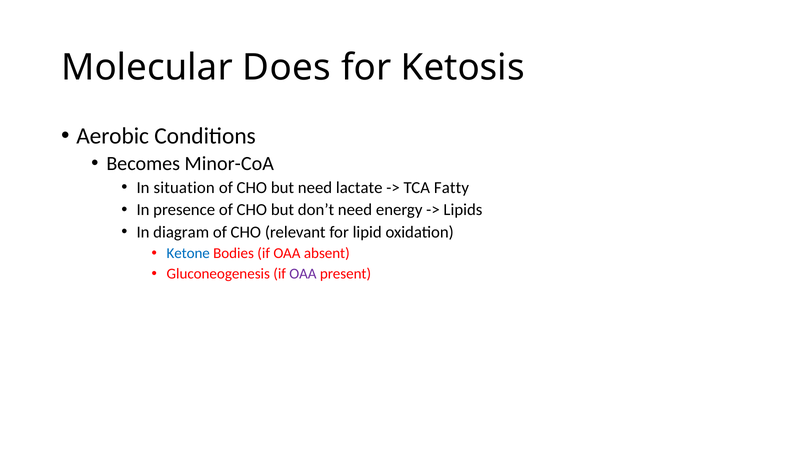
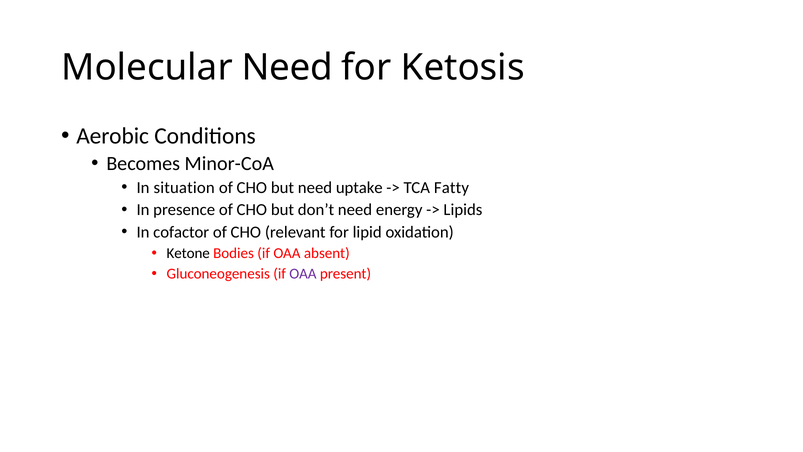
Molecular Does: Does -> Need
lactate: lactate -> uptake
diagram: diagram -> cofactor
Ketone colour: blue -> black
